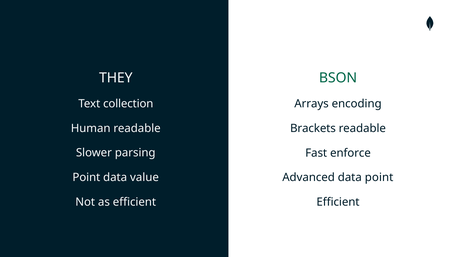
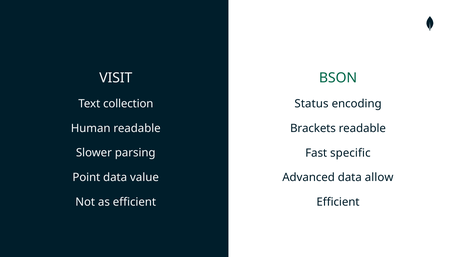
THEY: THEY -> VISIT
Arrays: Arrays -> Status
enforce: enforce -> specific
data point: point -> allow
